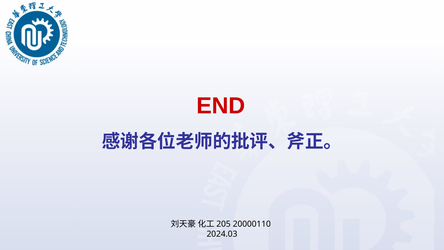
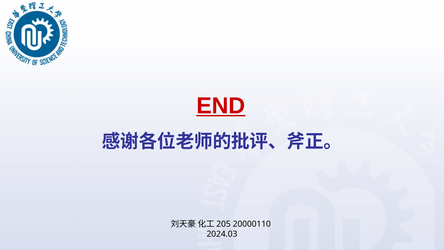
END underline: none -> present
